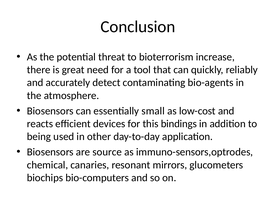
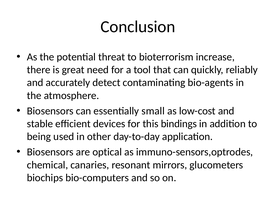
reacts: reacts -> stable
source: source -> optical
